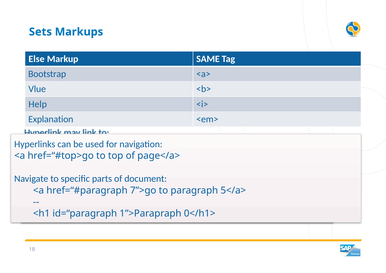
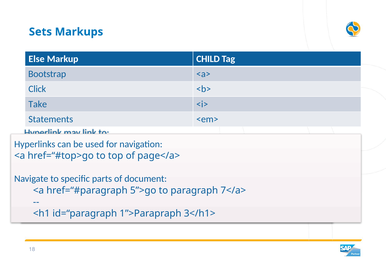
SAME: SAME -> CHILD
Vlue: Vlue -> Click
Help: Help -> Take
Explanation: Explanation -> Statements
7”>go: 7”>go -> 5”>go
5</a>: 5</a> -> 7</a>
0</h1>: 0</h1> -> 3</h1>
